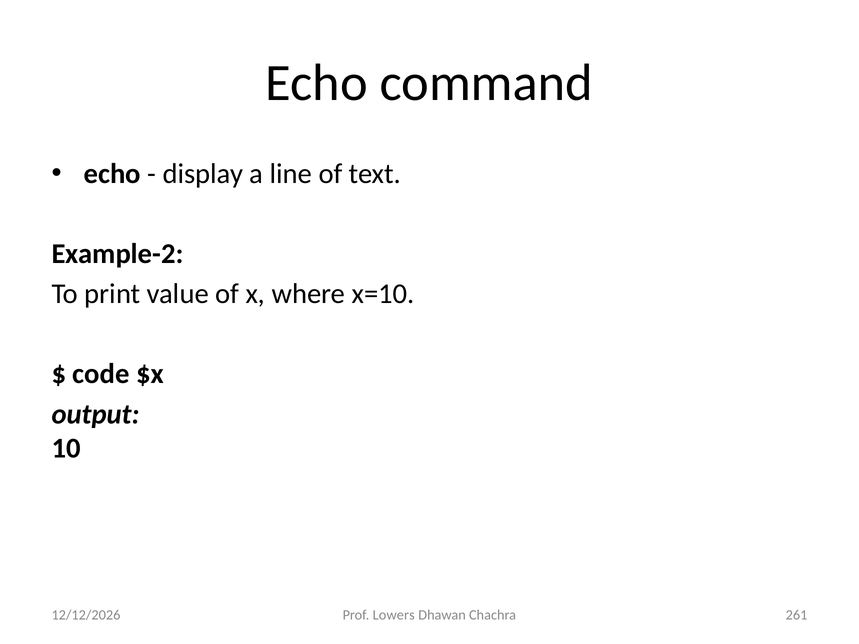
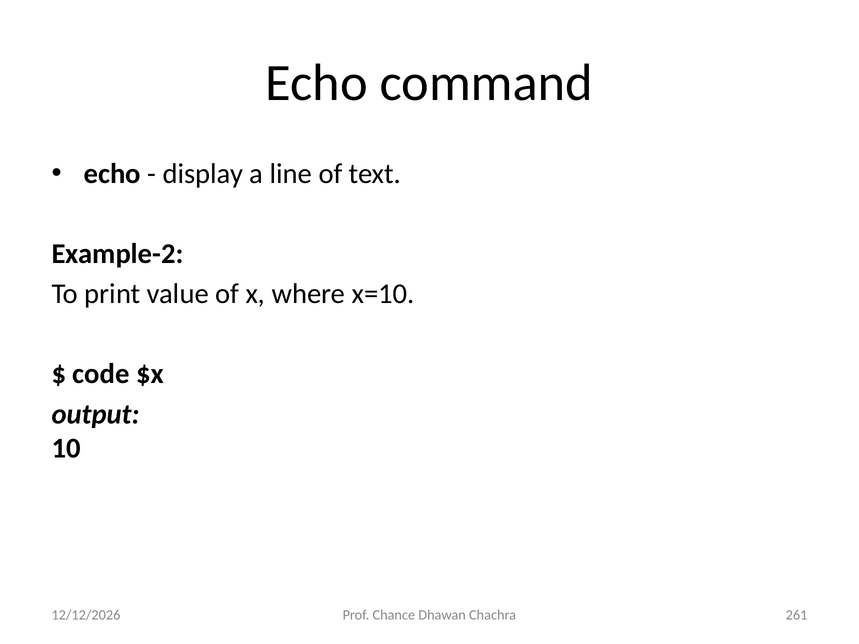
Lowers: Lowers -> Chance
